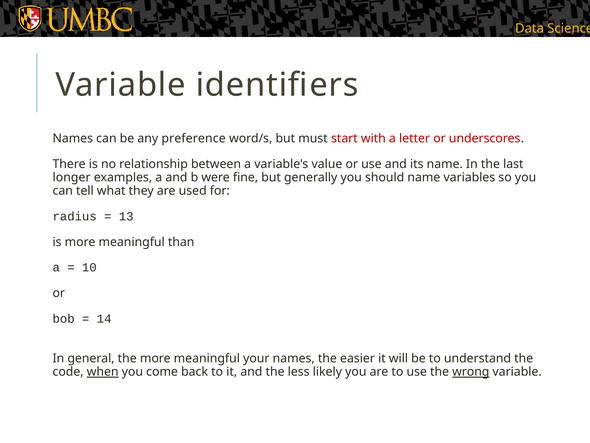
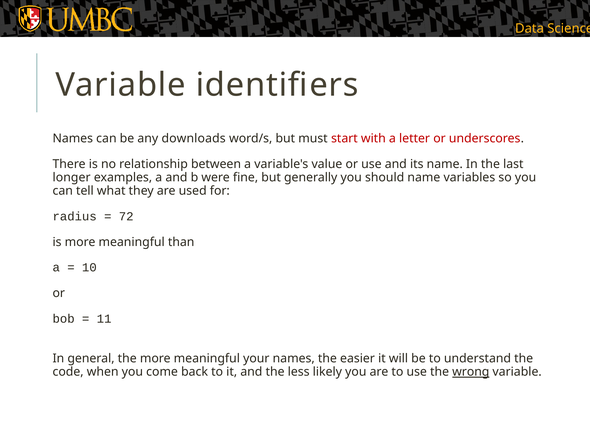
preference: preference -> downloads
13: 13 -> 72
14: 14 -> 11
when underline: present -> none
